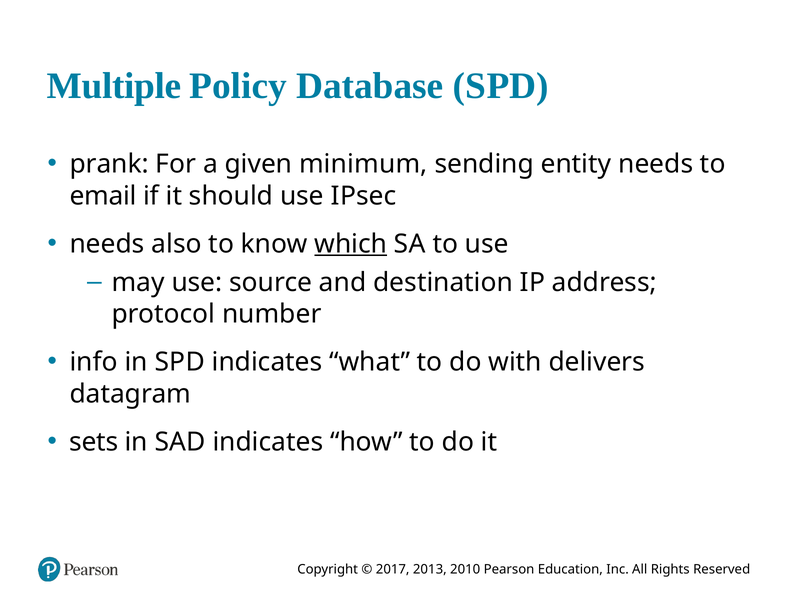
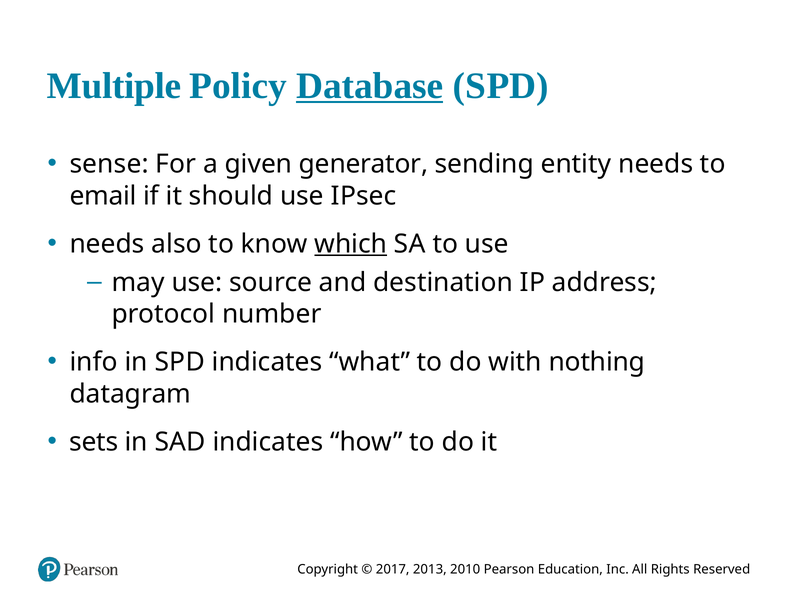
Database underline: none -> present
prank: prank -> sense
minimum: minimum -> generator
delivers: delivers -> nothing
